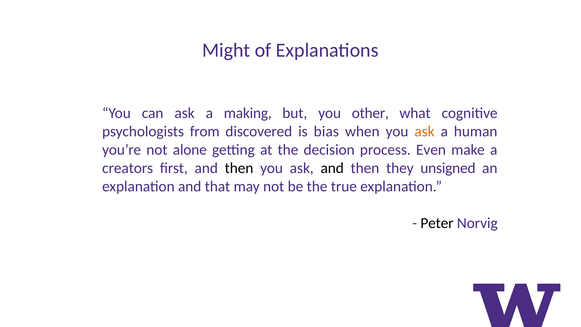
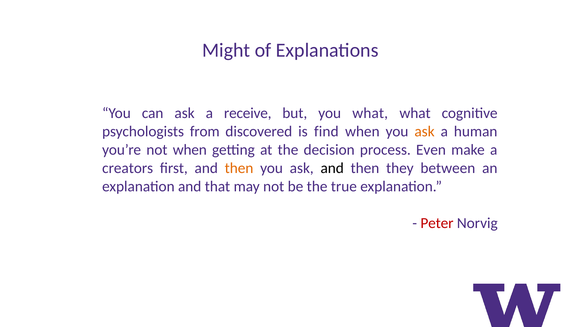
making: making -> receive
you other: other -> what
bias: bias -> find
not alone: alone -> when
then at (239, 168) colour: black -> orange
unsigned: unsigned -> between
Peter colour: black -> red
